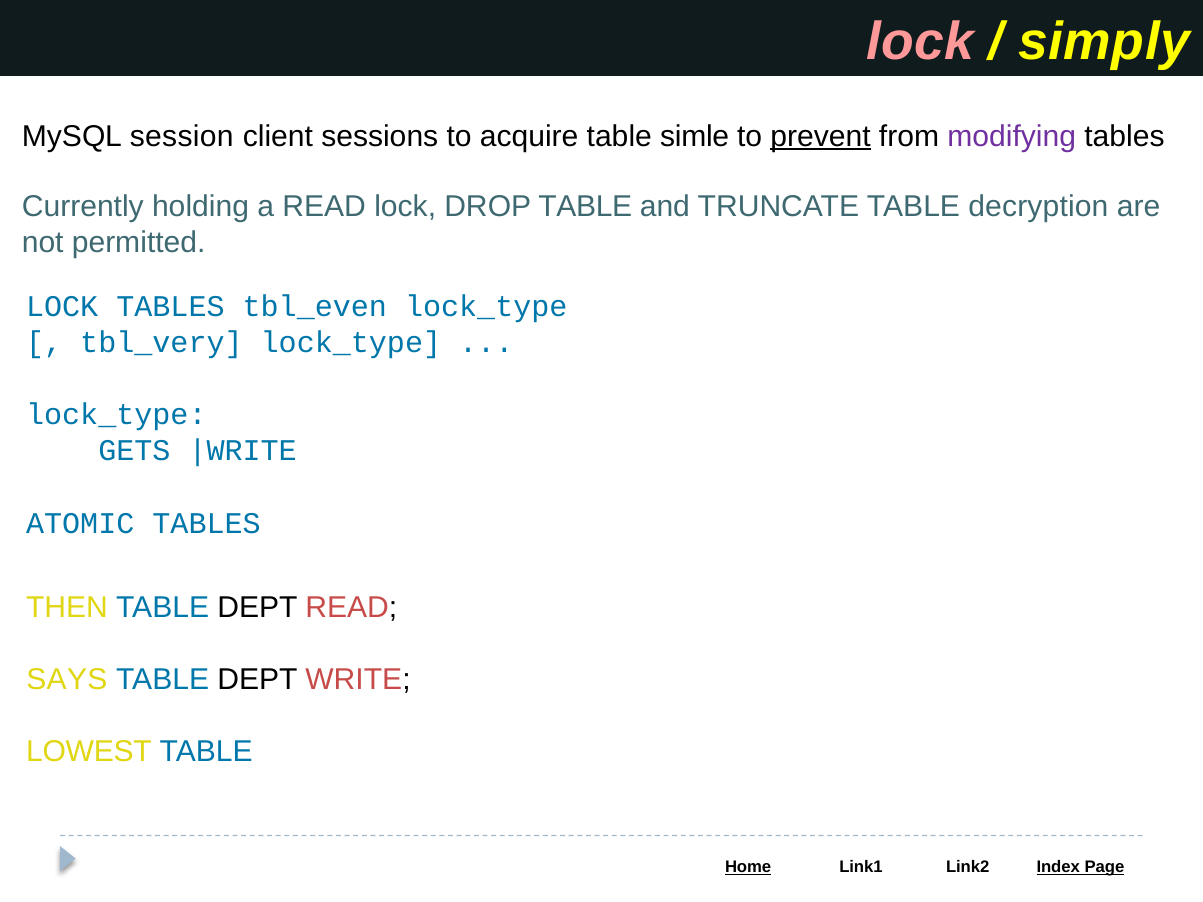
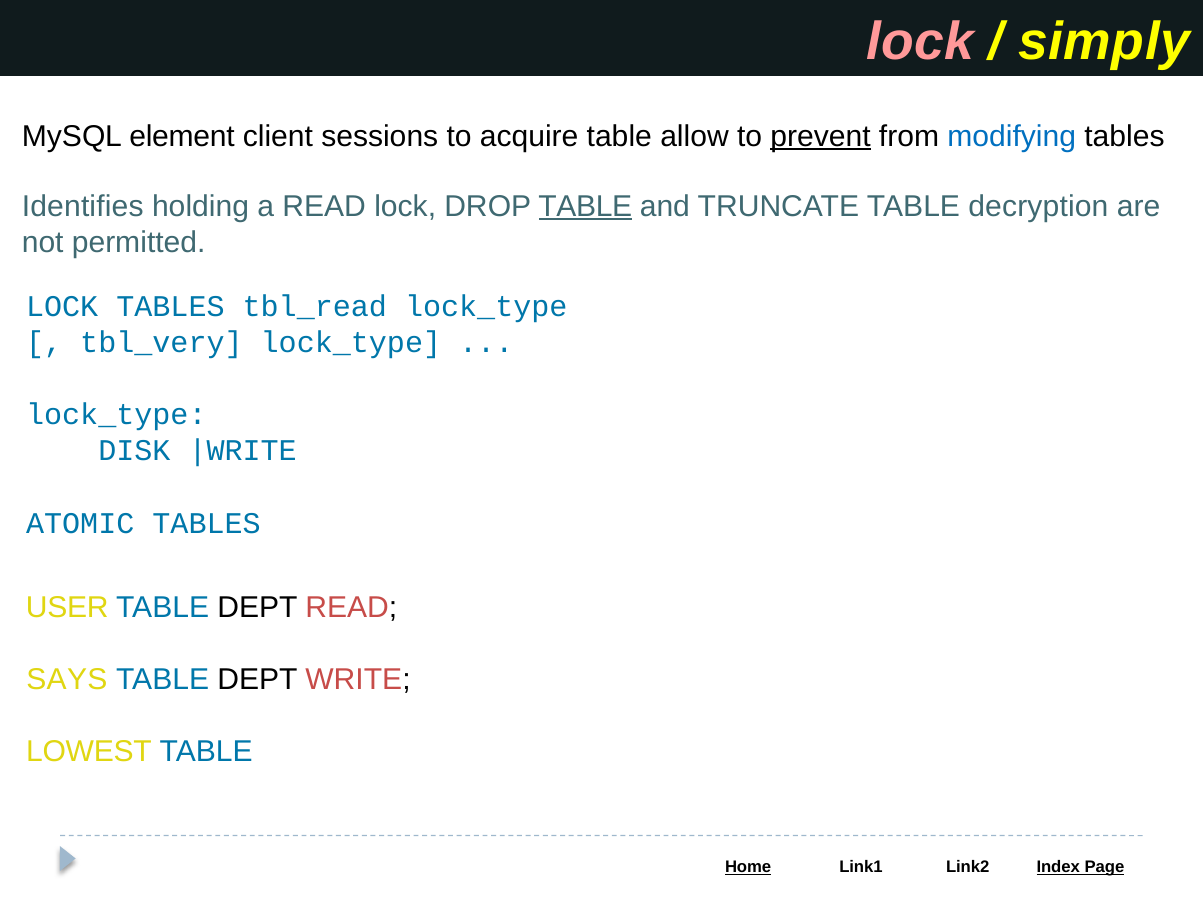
session: session -> element
simle: simle -> allow
modifying colour: purple -> blue
Currently: Currently -> Identifies
TABLE at (585, 206) underline: none -> present
tbl_even: tbl_even -> tbl_read
GETS: GETS -> DISK
THEN: THEN -> USER
